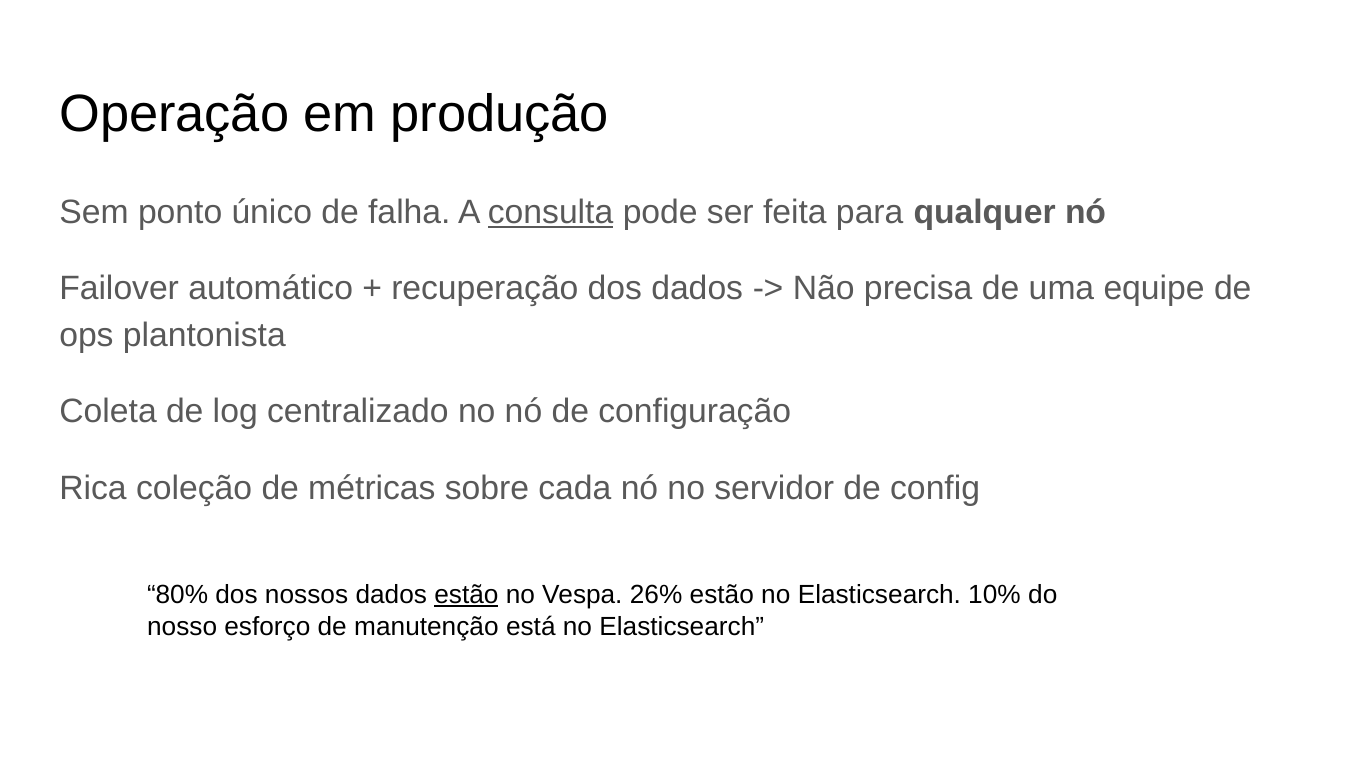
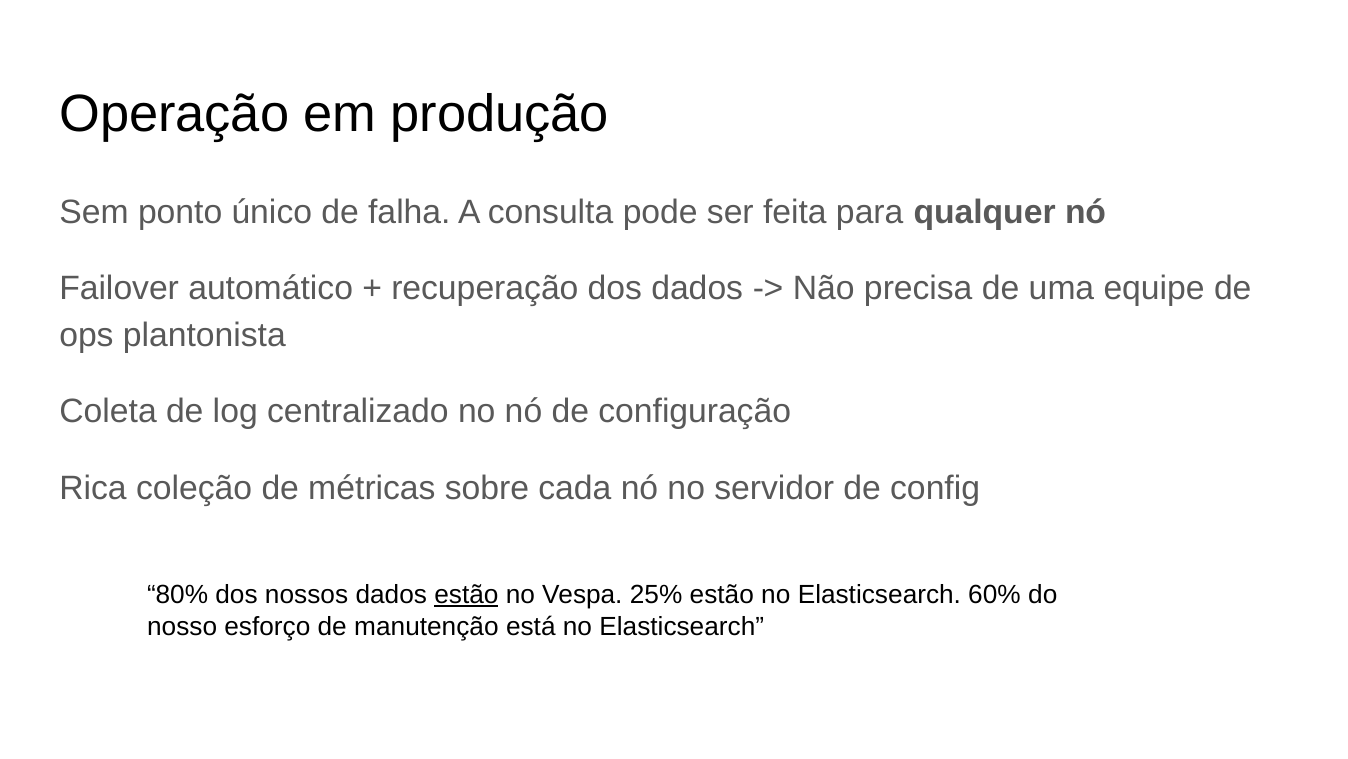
consulta underline: present -> none
26%: 26% -> 25%
10%: 10% -> 60%
